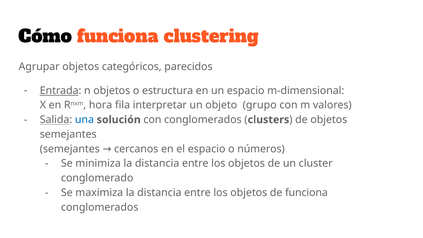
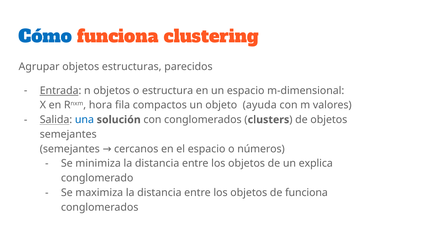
Cómo colour: black -> blue
categóricos: categóricos -> estructuras
interpretar: interpretar -> compactos
grupo: grupo -> ayuda
cluster: cluster -> explica
